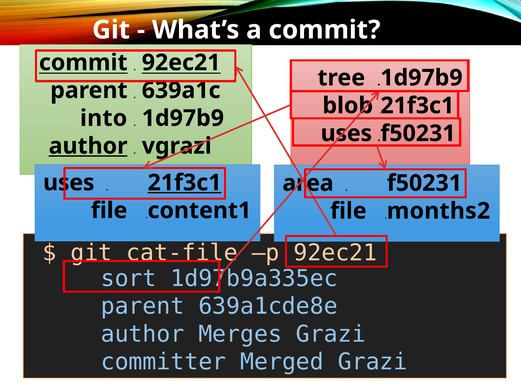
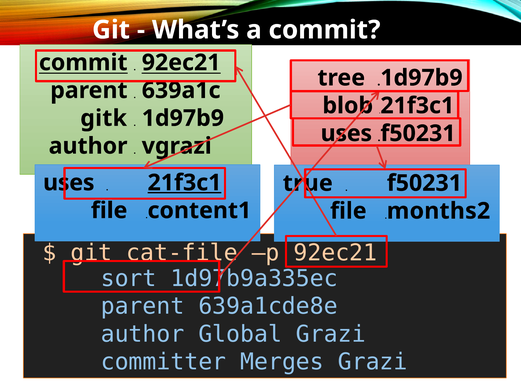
into: into -> gitk
author at (88, 146) underline: present -> none
area: area -> true
Merges: Merges -> Global
Merged: Merged -> Merges
